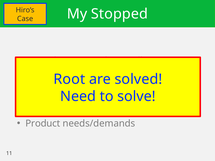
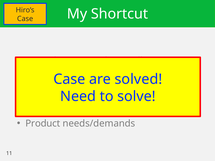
Stopped: Stopped -> Shortcut
Root at (69, 79): Root -> Case
